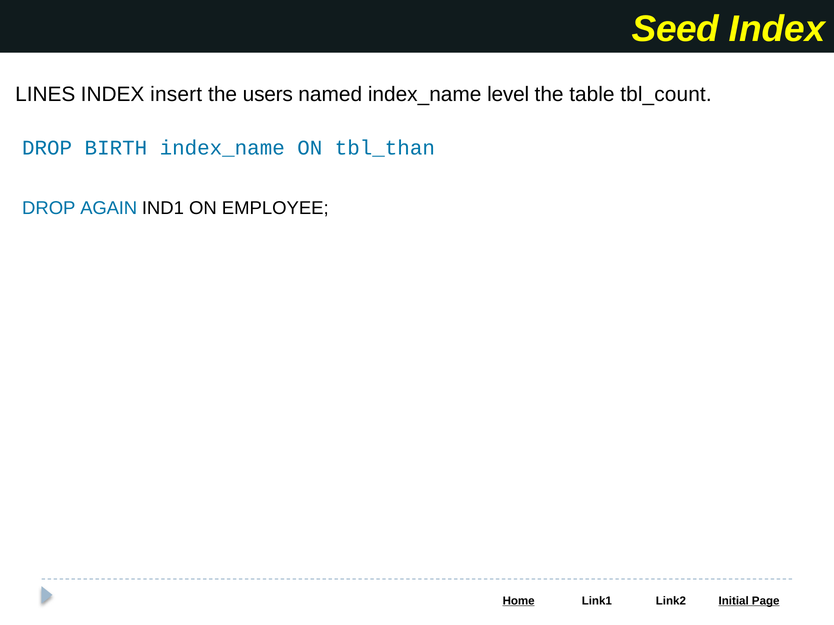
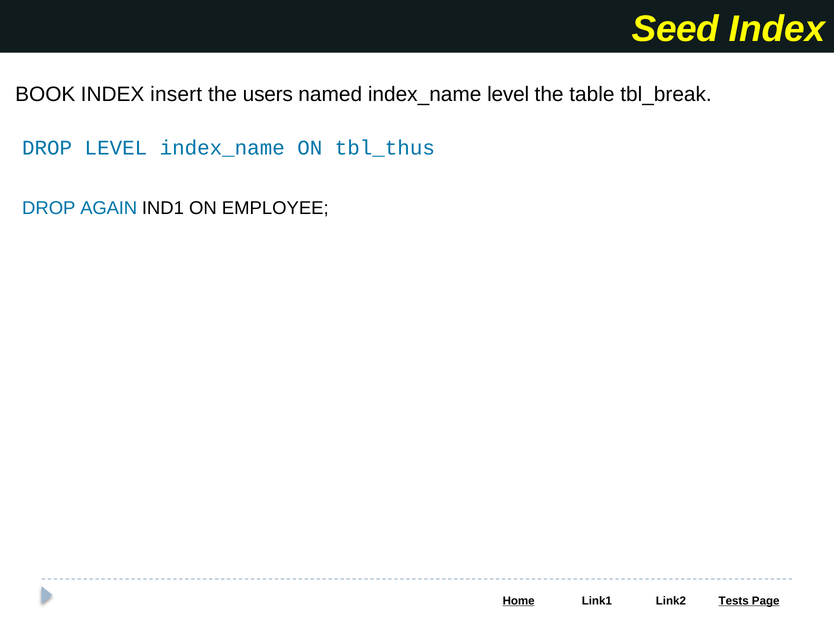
LINES: LINES -> BOOK
tbl_count: tbl_count -> tbl_break
DROP BIRTH: BIRTH -> LEVEL
tbl_than: tbl_than -> tbl_thus
Initial: Initial -> Tests
